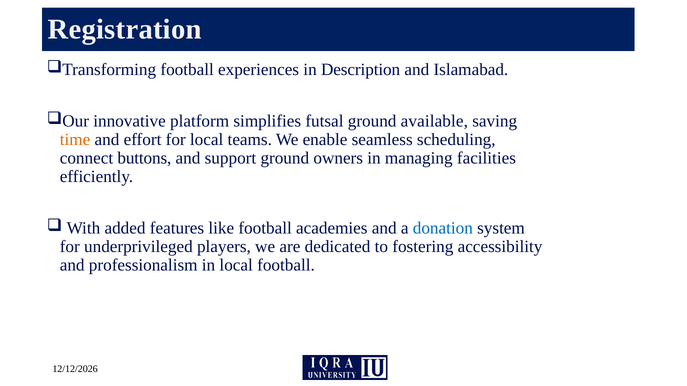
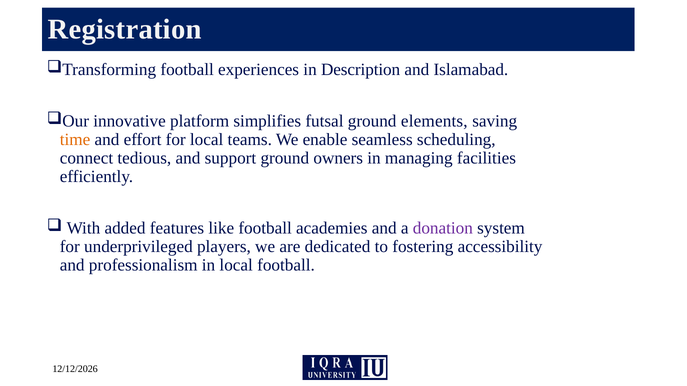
available: available -> elements
buttons: buttons -> tedious
donation colour: blue -> purple
